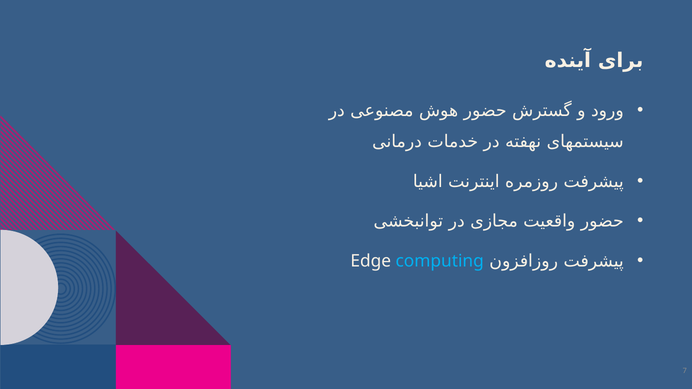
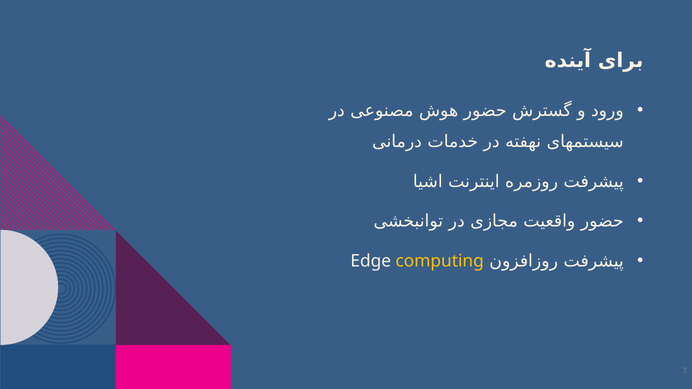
computing colour: light blue -> yellow
